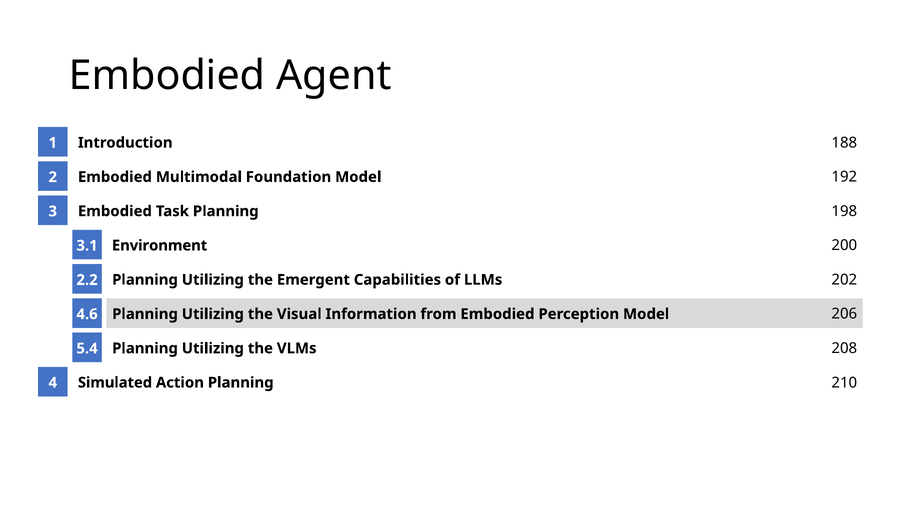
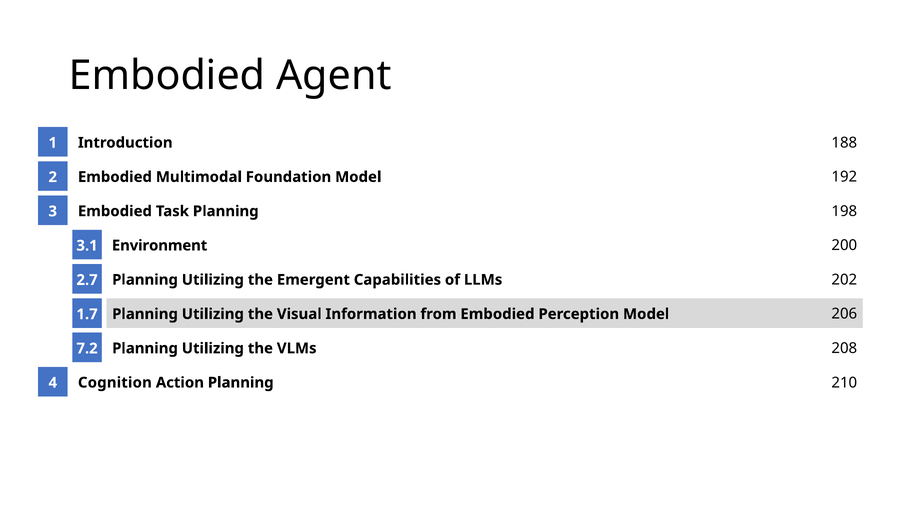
2.2: 2.2 -> 2.7
4.6: 4.6 -> 1.7
5.4: 5.4 -> 7.2
Simulated: Simulated -> Cognition
